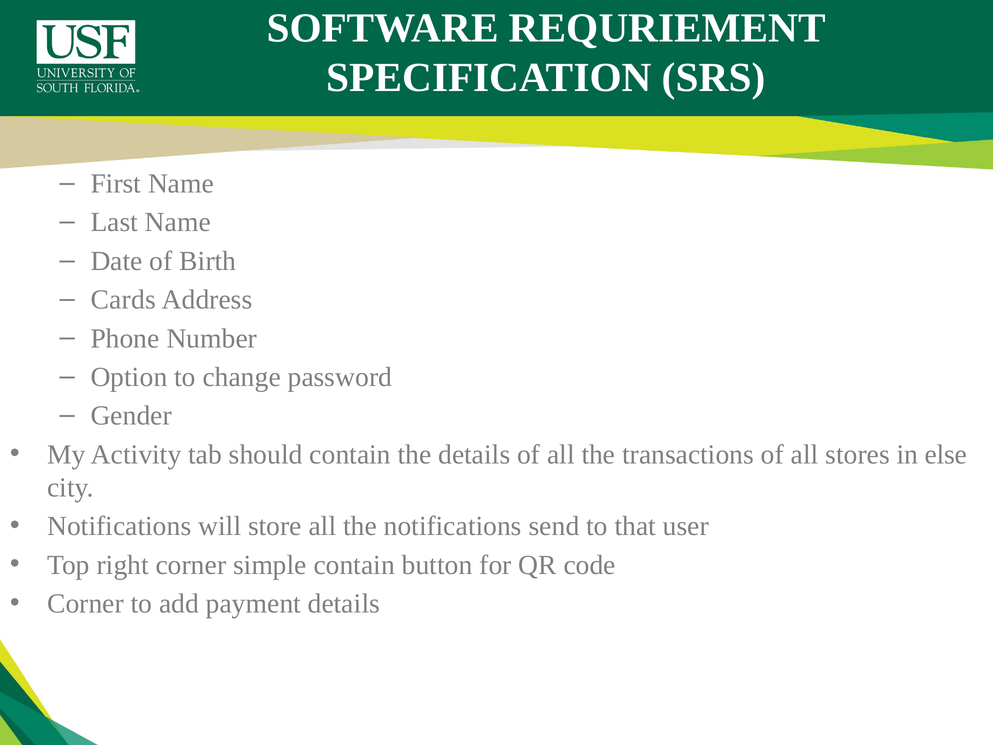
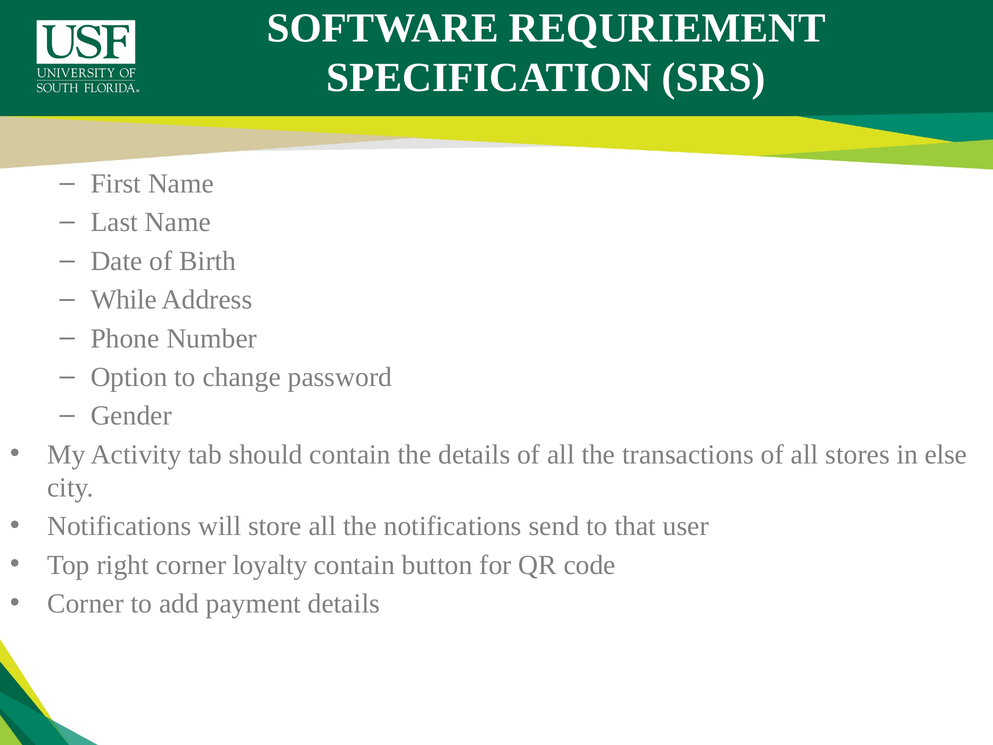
Cards: Cards -> While
simple: simple -> loyalty
